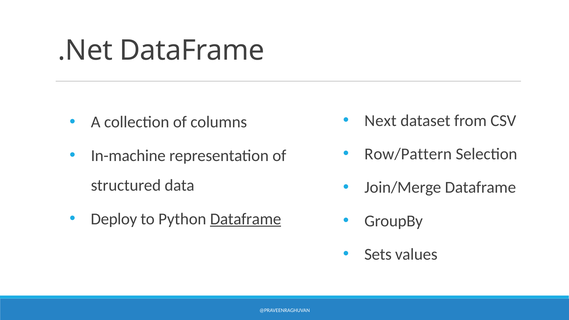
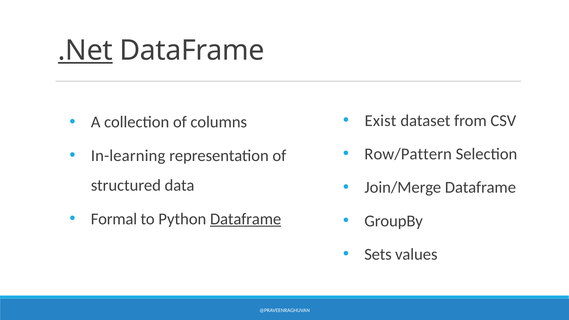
.Net underline: none -> present
Next: Next -> Exist
In-machine: In-machine -> In-learning
Deploy: Deploy -> Formal
